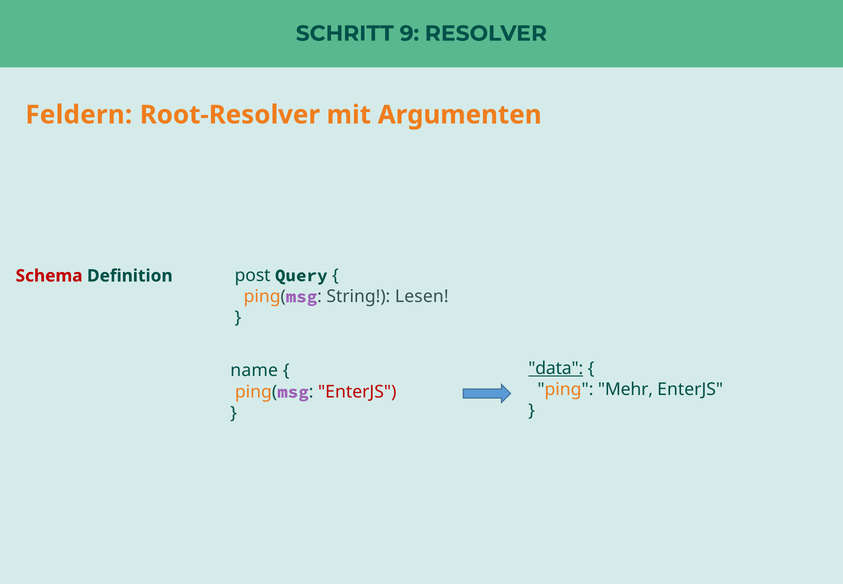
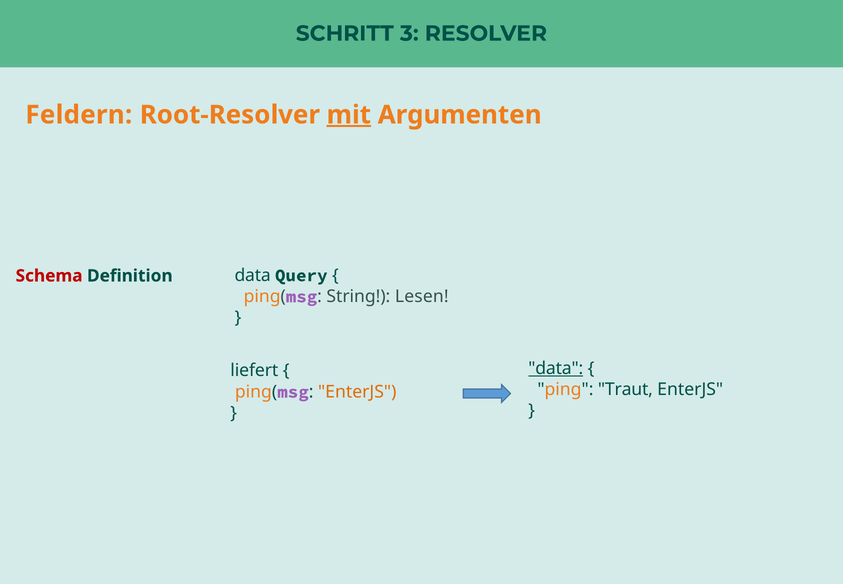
9: 9 -> 3
mit underline: none -> present
post at (253, 275): post -> data
name: name -> liefert
Mehr: Mehr -> Traut
EnterJS at (357, 392) colour: red -> orange
